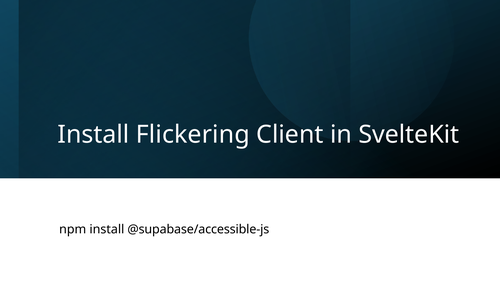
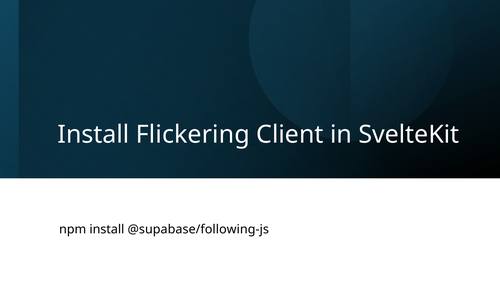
@supabase/accessible-js: @supabase/accessible-js -> @supabase/following-js
